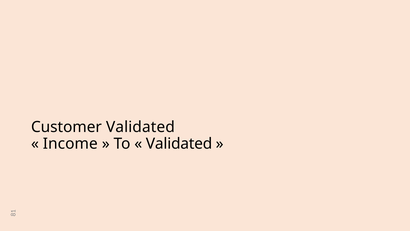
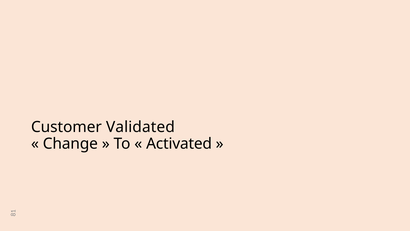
Income: Income -> Change
Validated at (179, 143): Validated -> Activated
